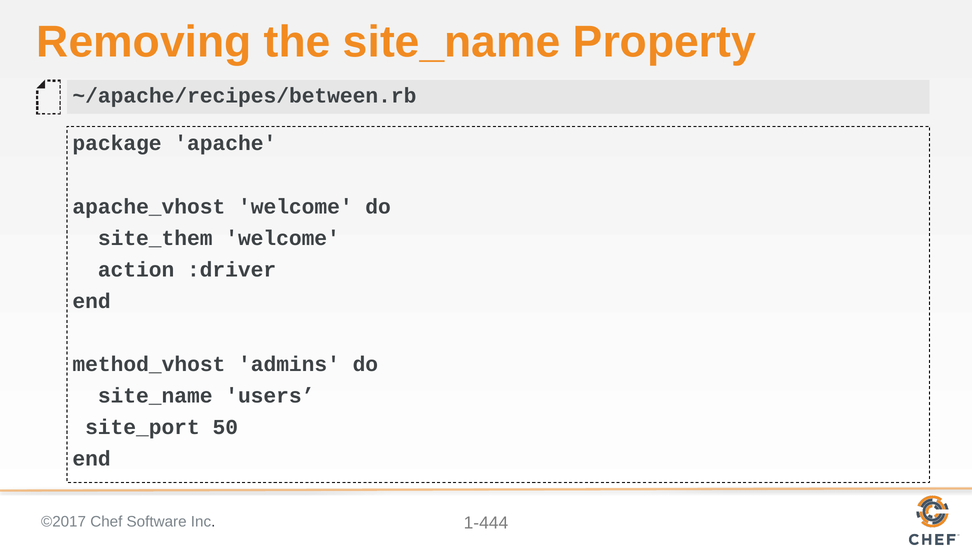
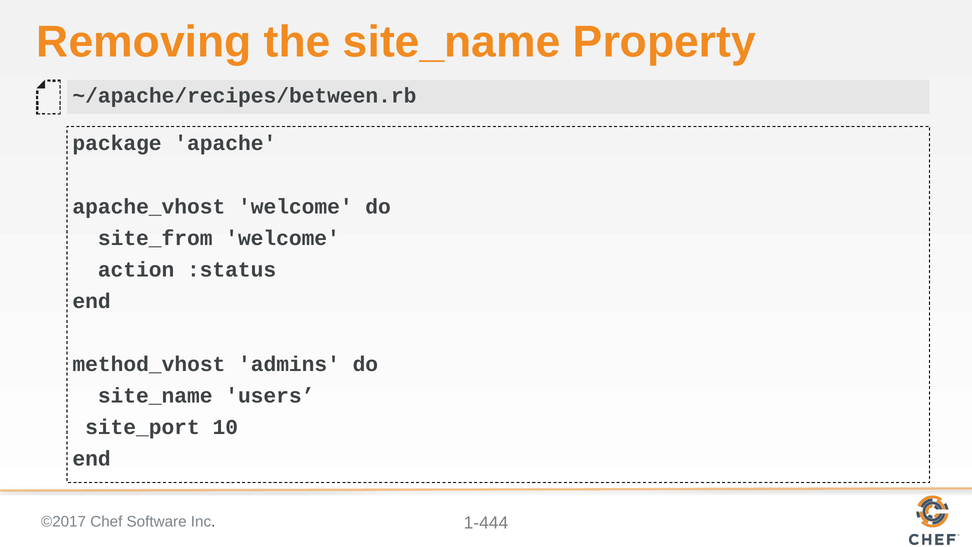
site_them: site_them -> site_from
:driver: :driver -> :status
50: 50 -> 10
